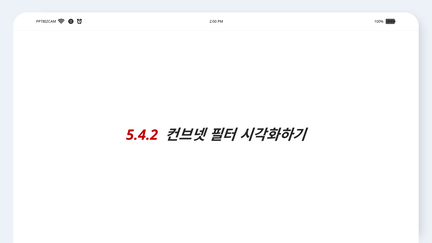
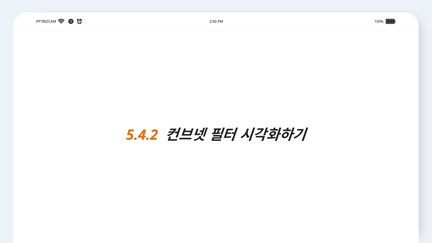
5.4.2 colour: red -> orange
